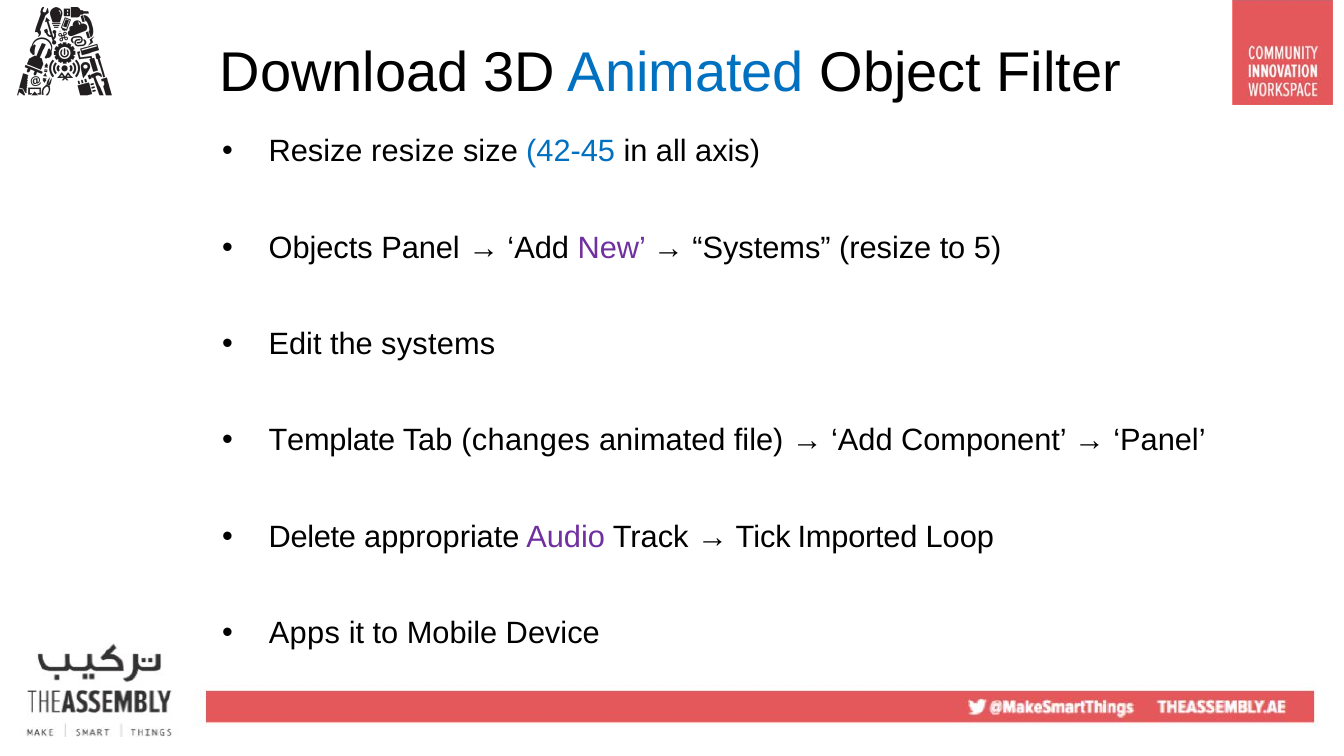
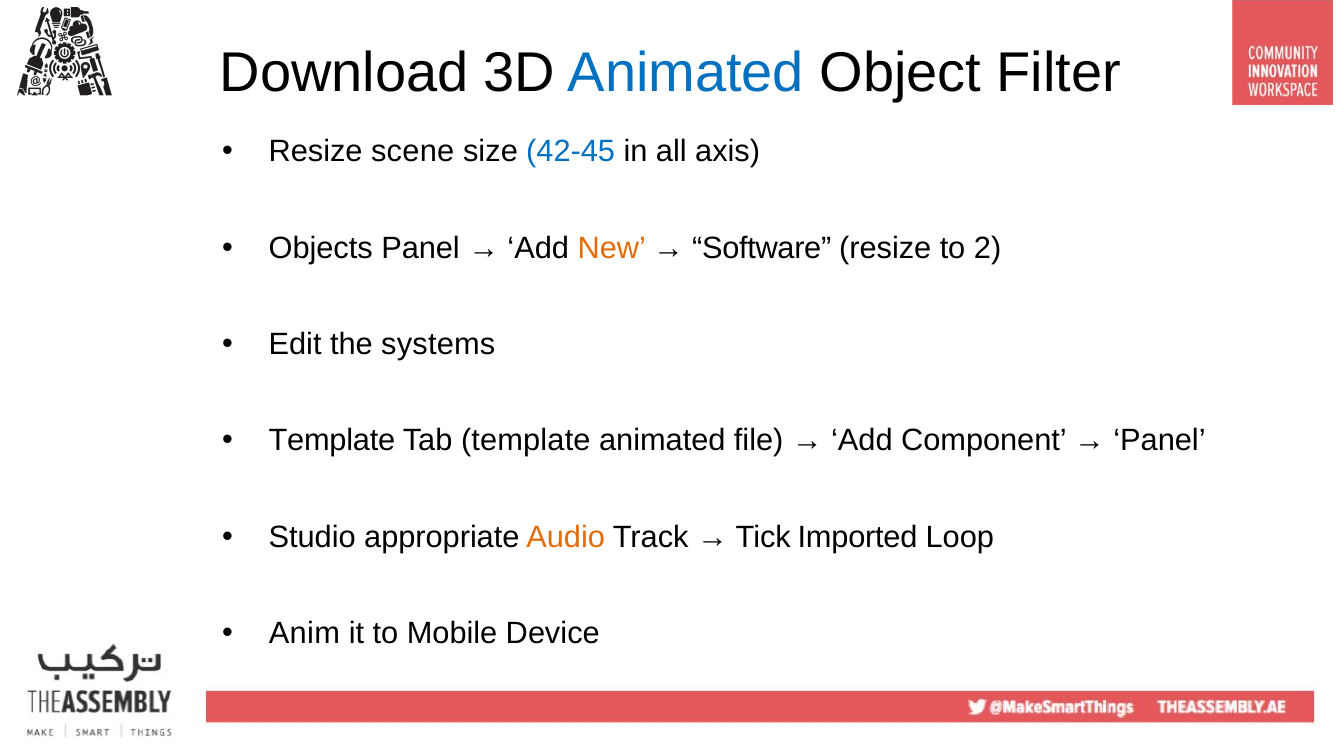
Resize resize: resize -> scene
New colour: purple -> orange
Systems at (762, 248): Systems -> Software
5: 5 -> 2
Tab changes: changes -> template
Delete: Delete -> Studio
Audio colour: purple -> orange
Apps: Apps -> Anim
